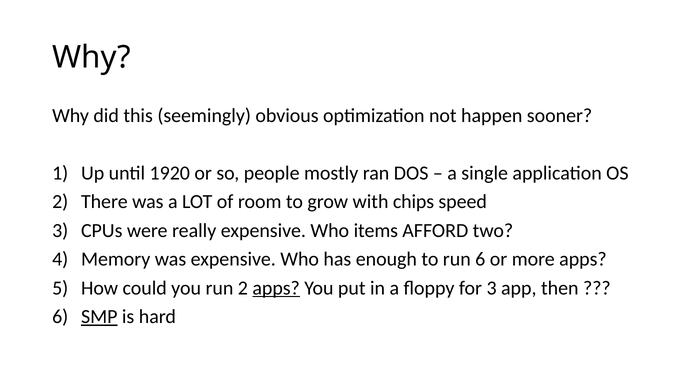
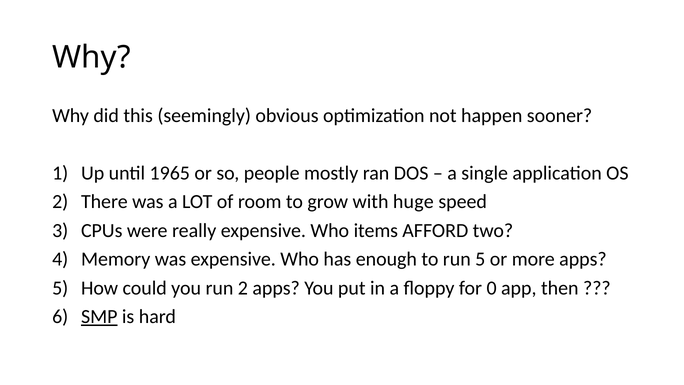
1920: 1920 -> 1965
chips: chips -> huge
run 6: 6 -> 5
apps at (276, 288) underline: present -> none
for 3: 3 -> 0
